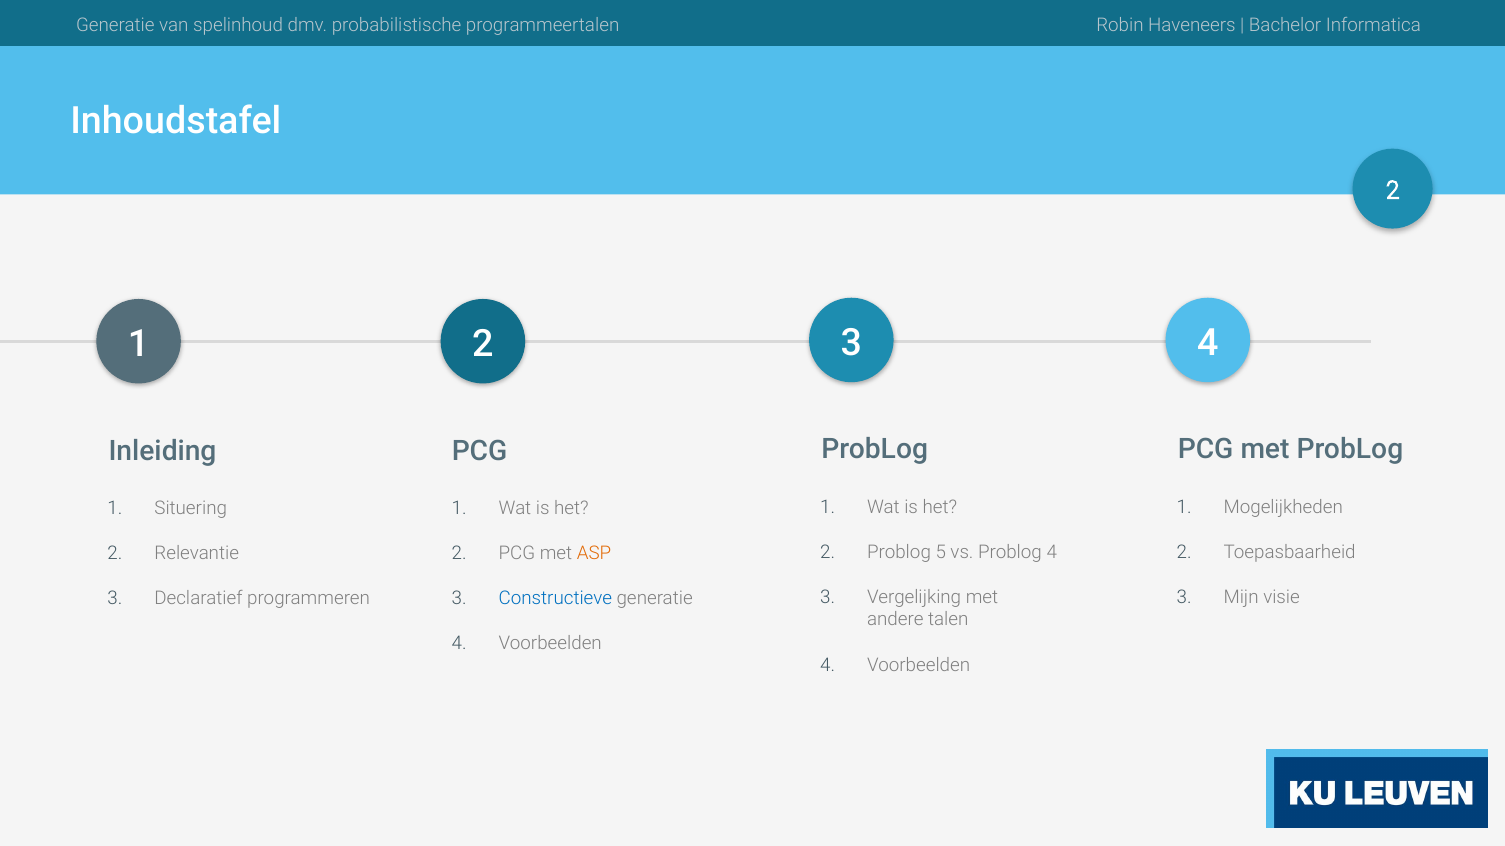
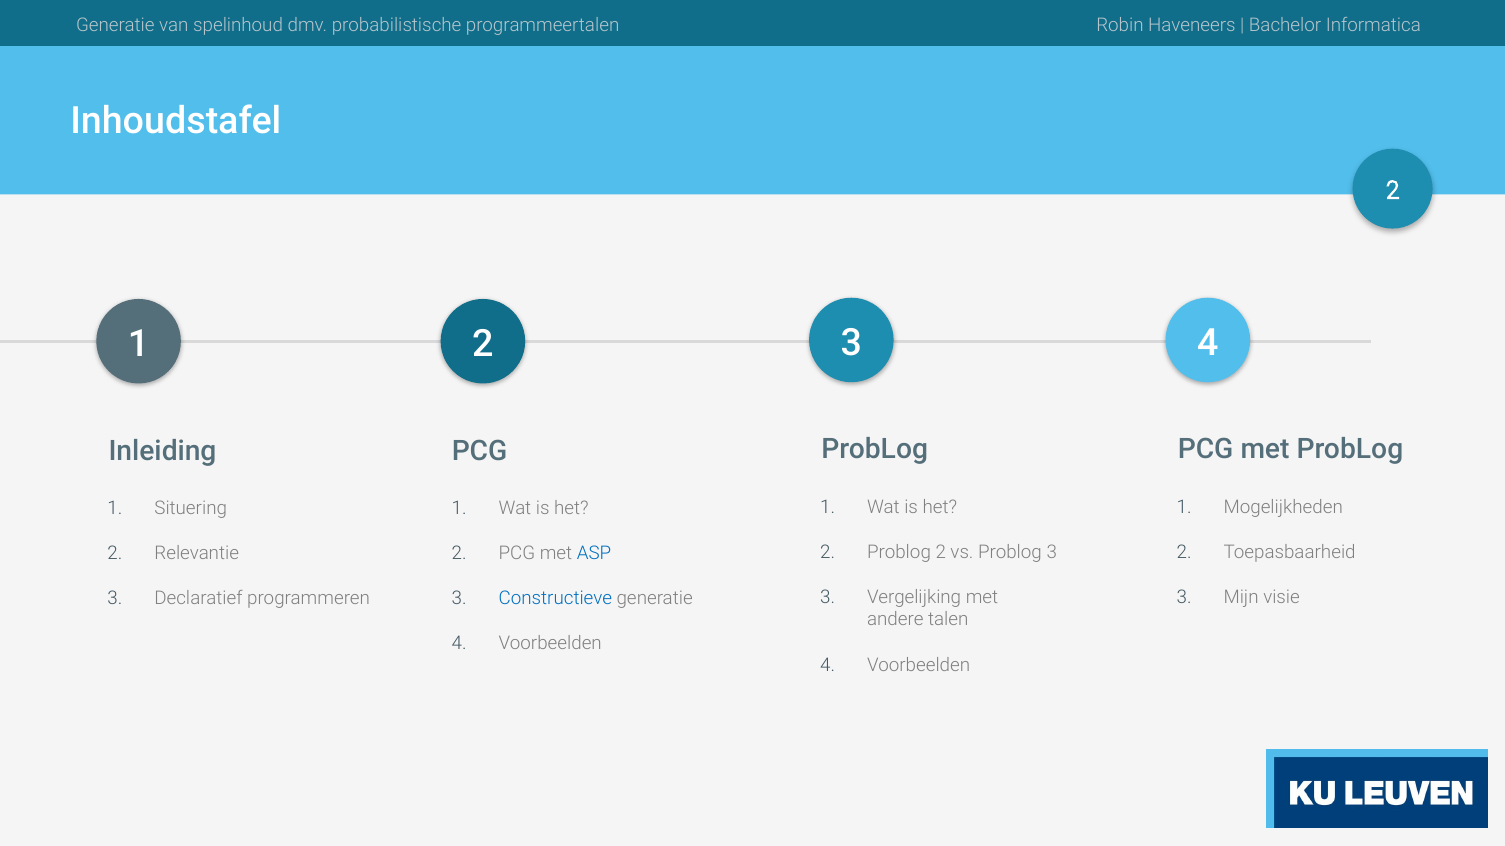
Problog 5: 5 -> 2
Problog 4: 4 -> 3
ASP colour: orange -> blue
